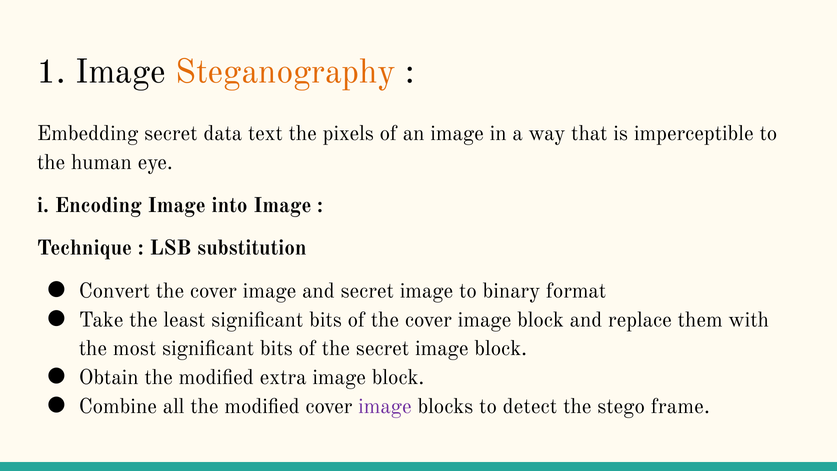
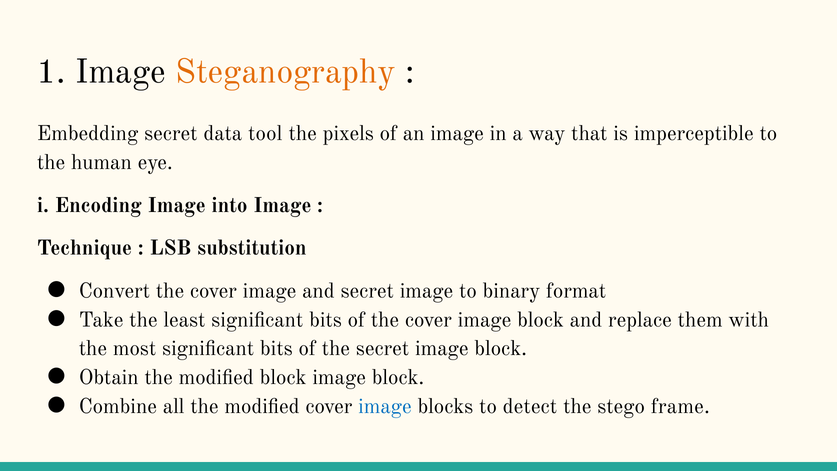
text: text -> tool
modified extra: extra -> block
image at (385, 406) colour: purple -> blue
